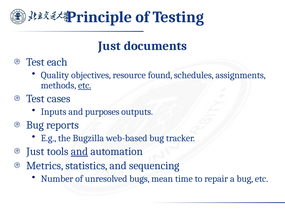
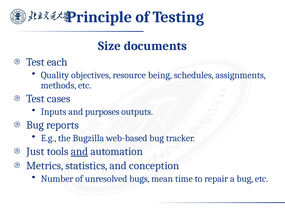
Just at (109, 46): Just -> Size
found: found -> being
etc at (85, 85) underline: present -> none
sequencing: sequencing -> conception
